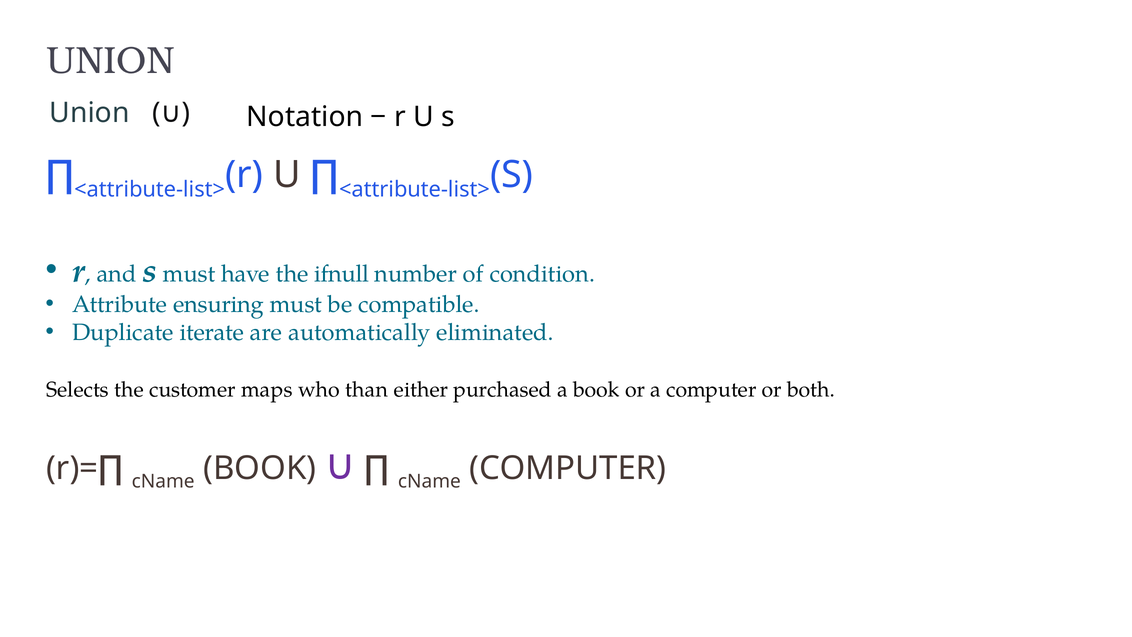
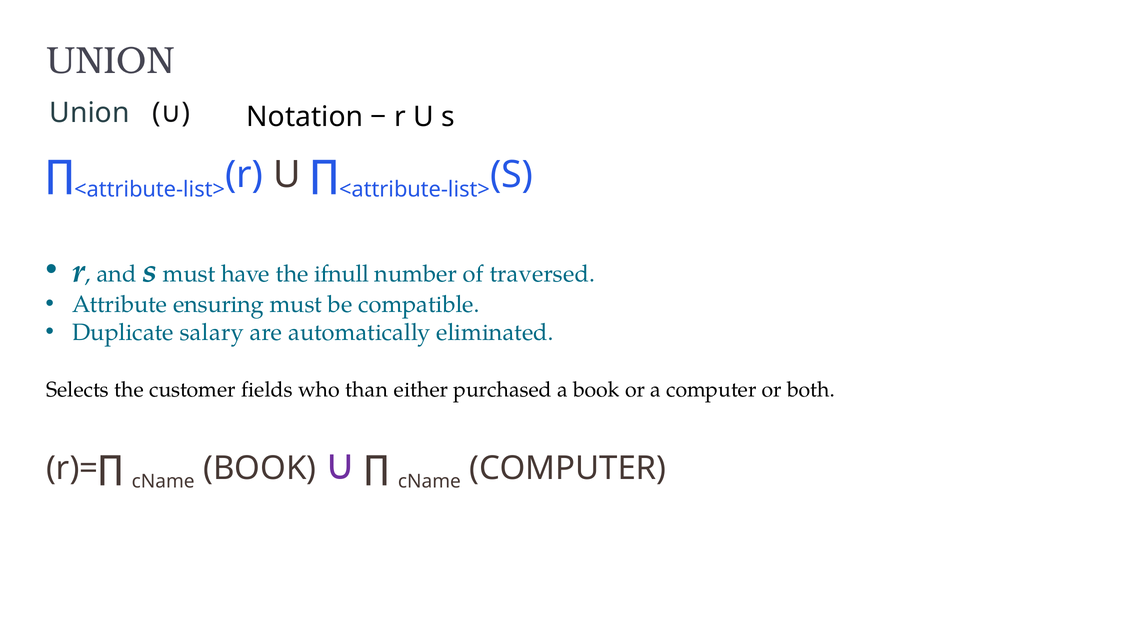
condition: condition -> traversed
iterate: iterate -> salary
maps: maps -> fields
